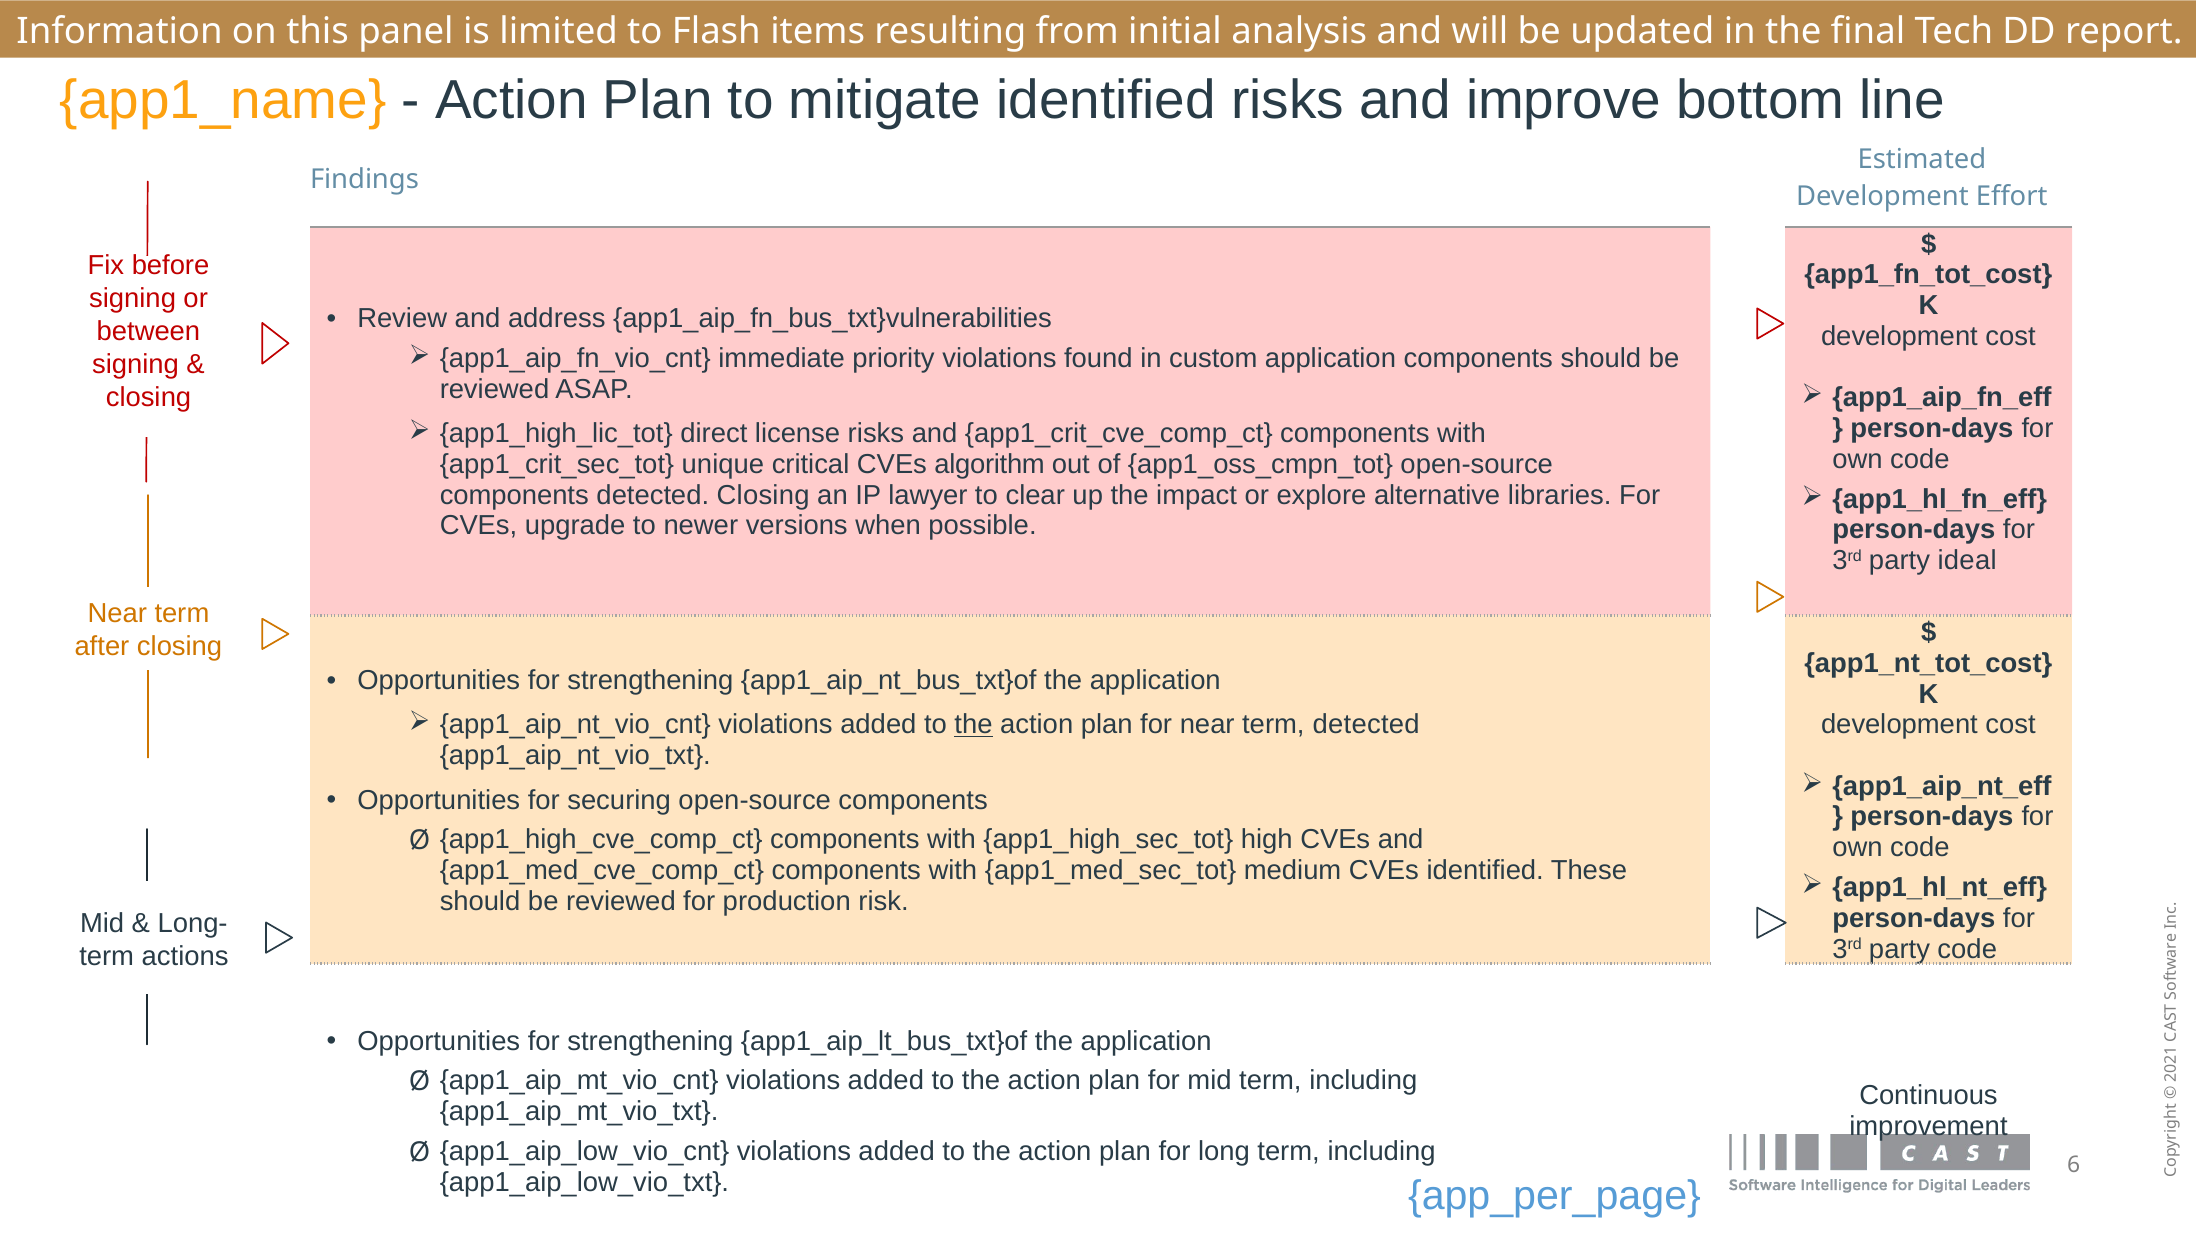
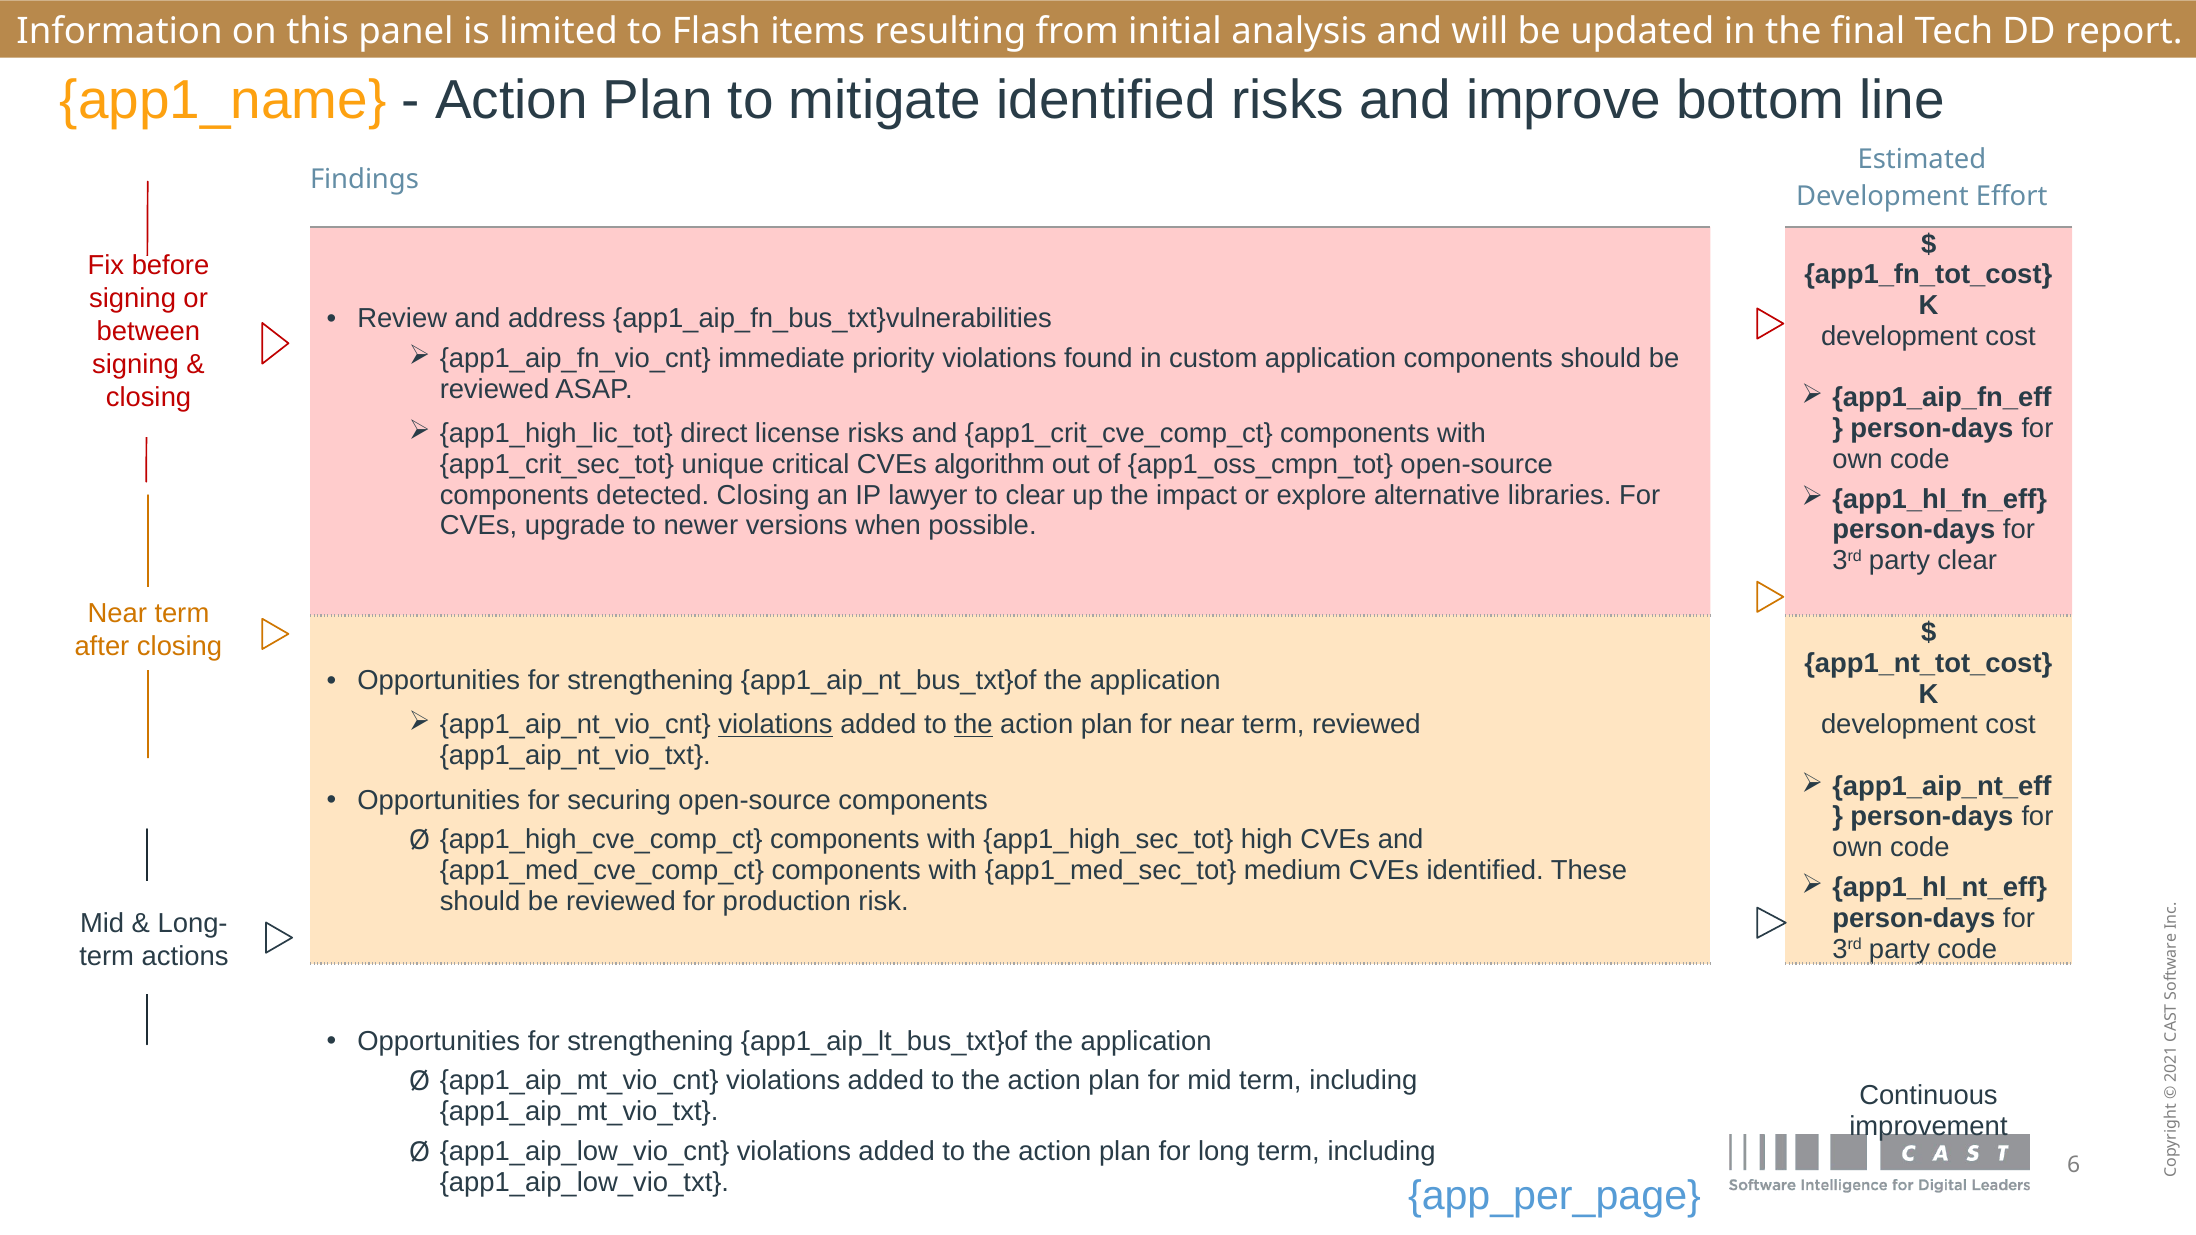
party ideal: ideal -> clear
violations at (776, 725) underline: none -> present
term detected: detected -> reviewed
